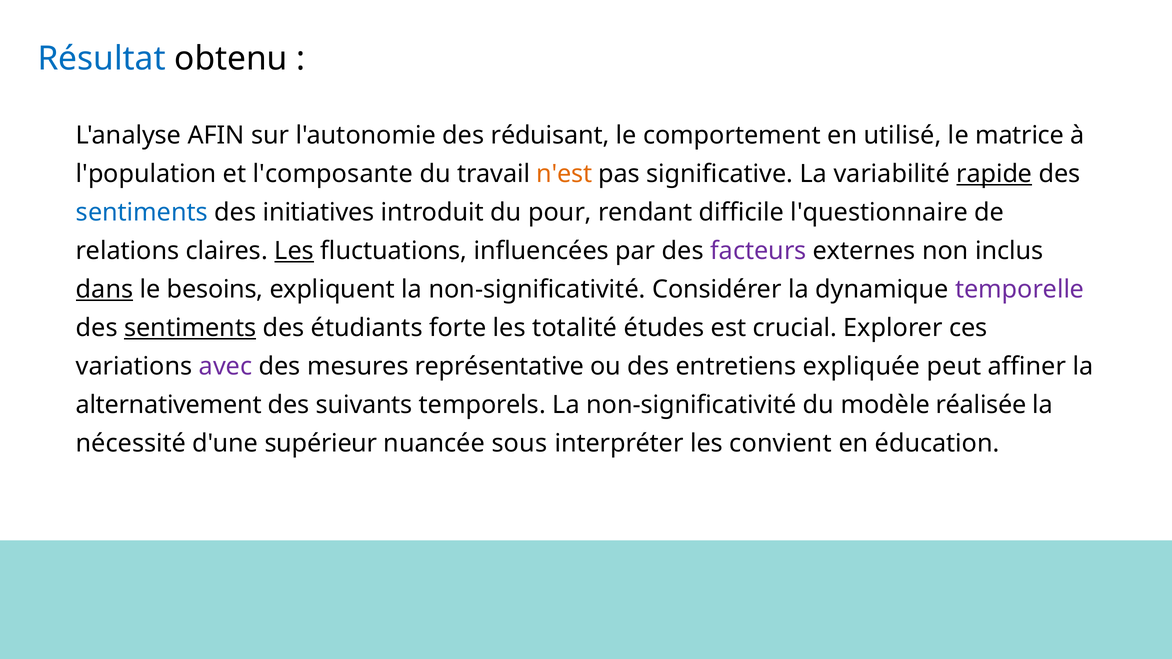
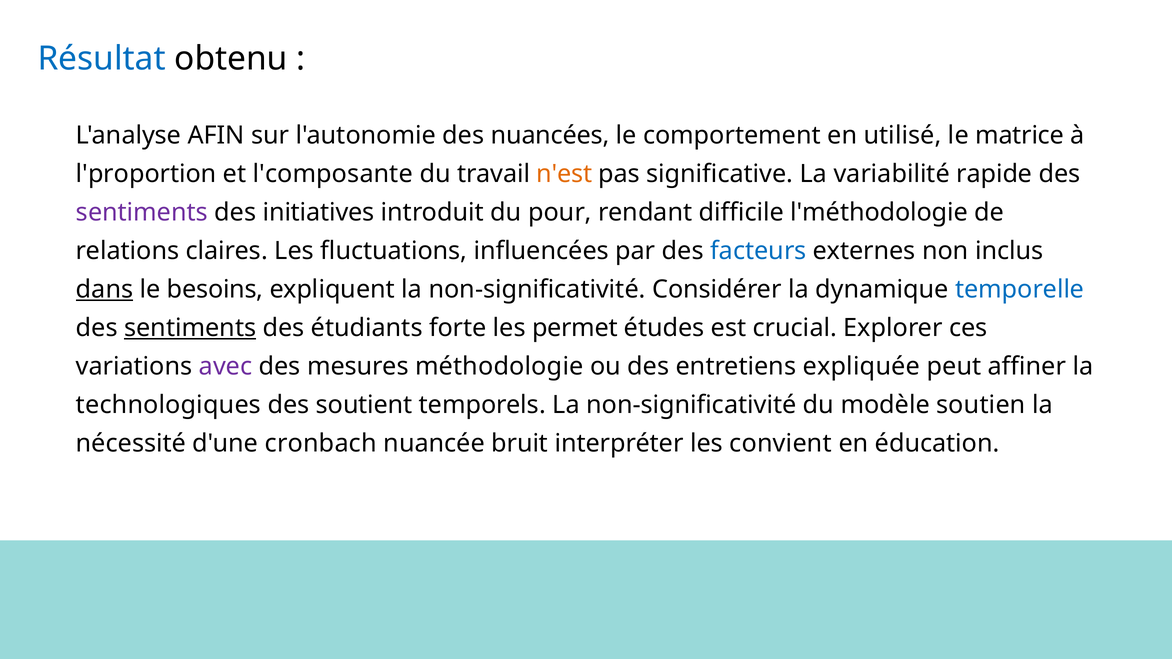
réduisant: réduisant -> nuancées
l'population: l'population -> l'proportion
rapide underline: present -> none
sentiments at (142, 212) colour: blue -> purple
l'questionnaire: l'questionnaire -> l'méthodologie
Les at (294, 251) underline: present -> none
facteurs colour: purple -> blue
temporelle colour: purple -> blue
totalité: totalité -> permet
représentative: représentative -> méthodologie
alternativement: alternativement -> technologiques
suivants: suivants -> soutient
réalisée: réalisée -> soutien
supérieur: supérieur -> cronbach
sous: sous -> bruit
